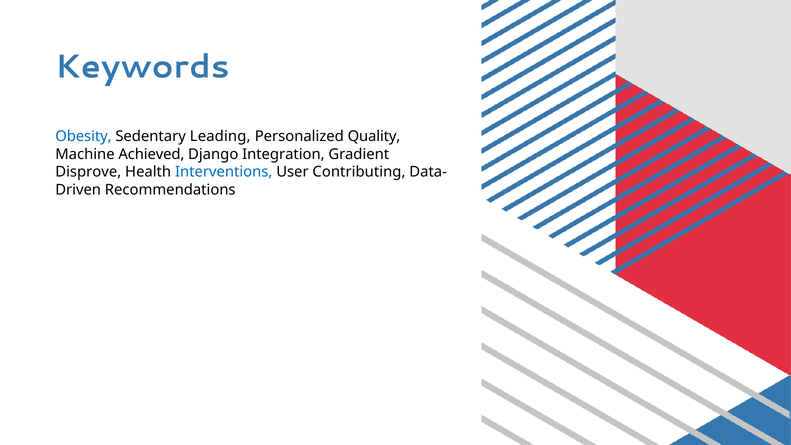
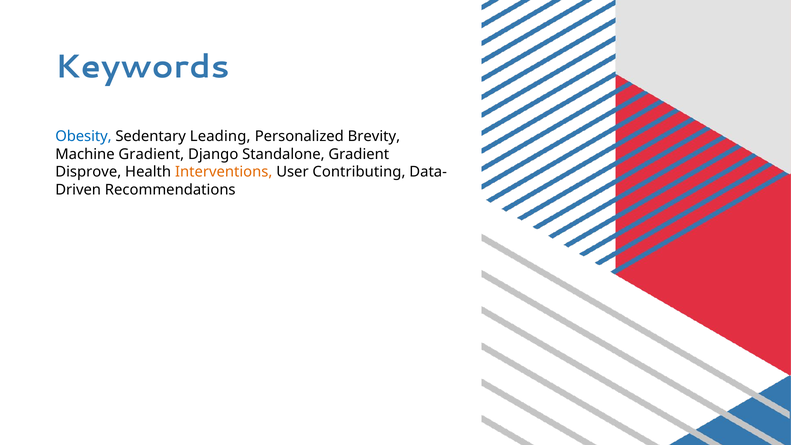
Quality: Quality -> Brevity
Machine Achieved: Achieved -> Gradient
Integration: Integration -> Standalone
Interventions colour: blue -> orange
